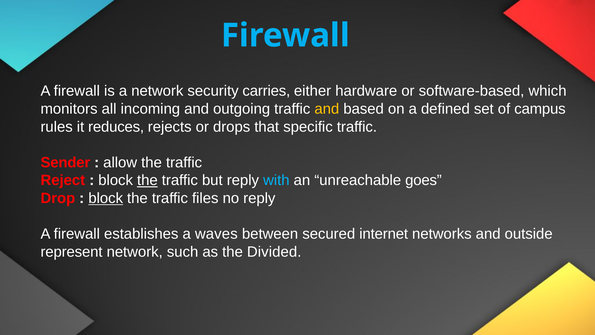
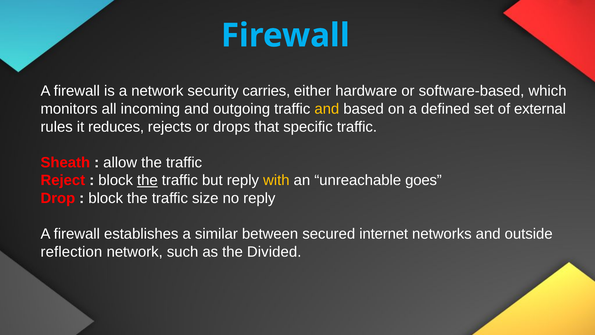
campus: campus -> external
Sender: Sender -> Sheath
with colour: light blue -> yellow
block at (106, 198) underline: present -> none
files: files -> size
waves: waves -> similar
represent: represent -> reflection
